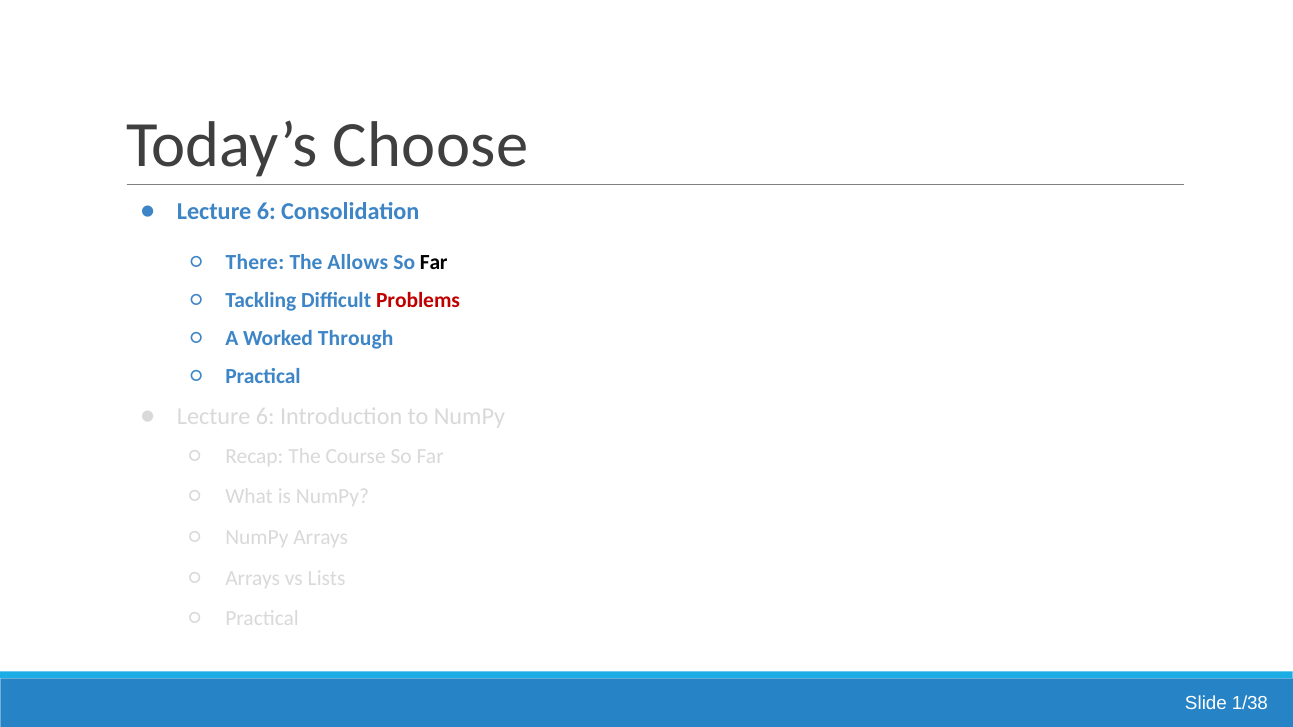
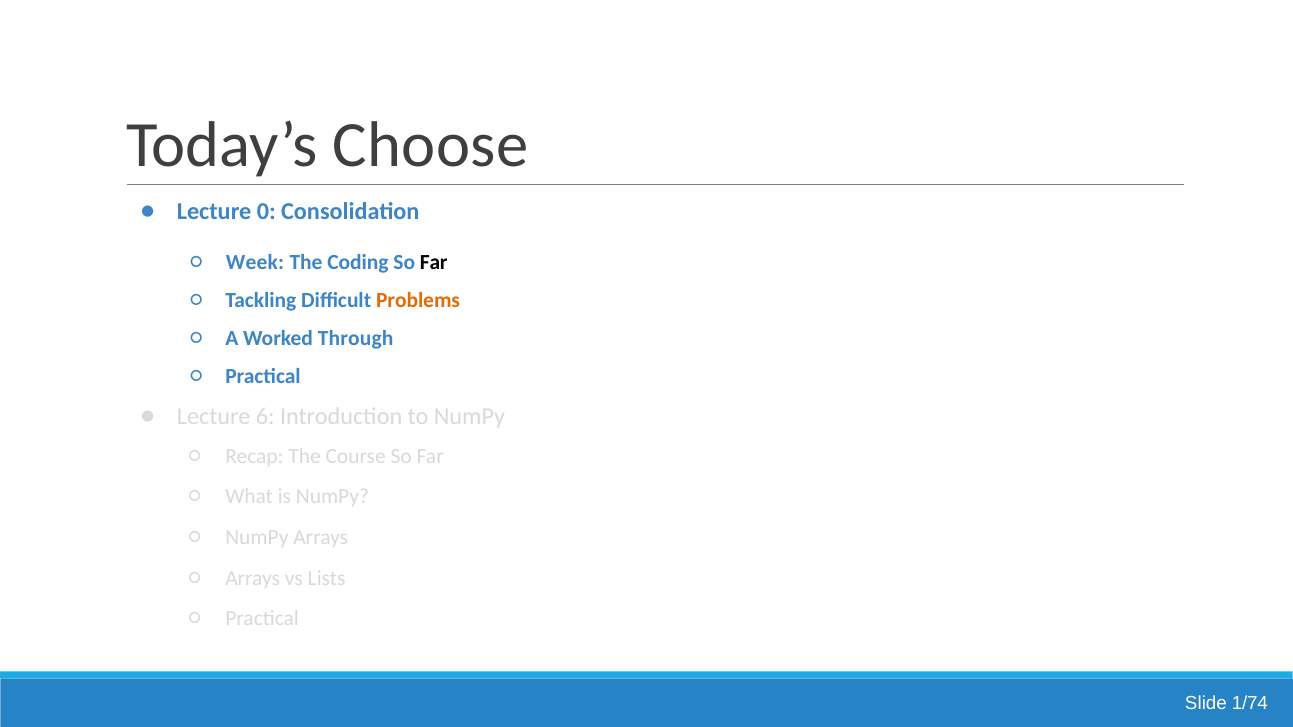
6 at (266, 212): 6 -> 0
There: There -> Week
Allows: Allows -> Coding
Problems colour: red -> orange
1/38: 1/38 -> 1/74
